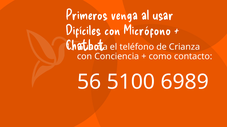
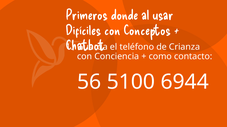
venga: venga -> donde
Micrófono: Micrófono -> Conceptos
6989: 6989 -> 6944
